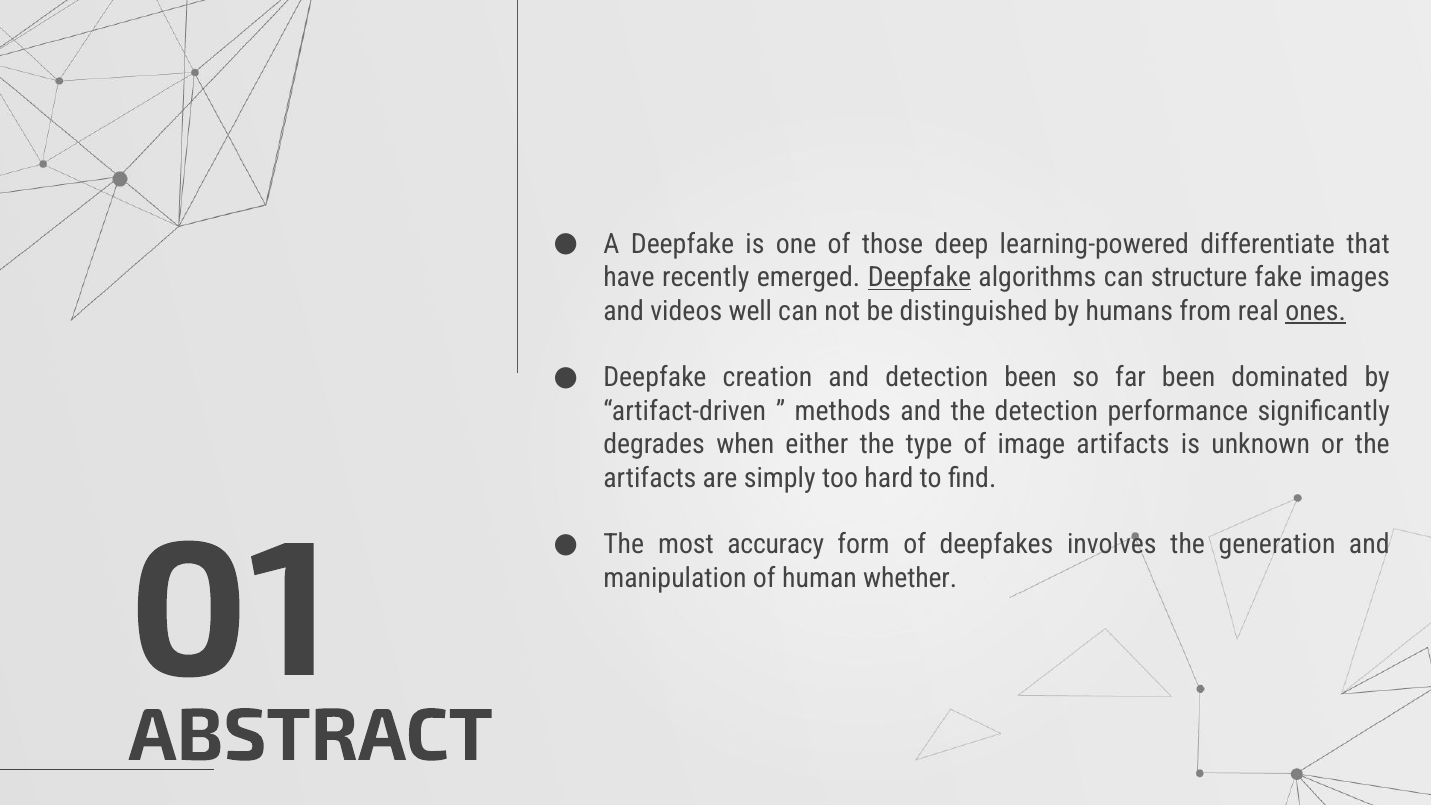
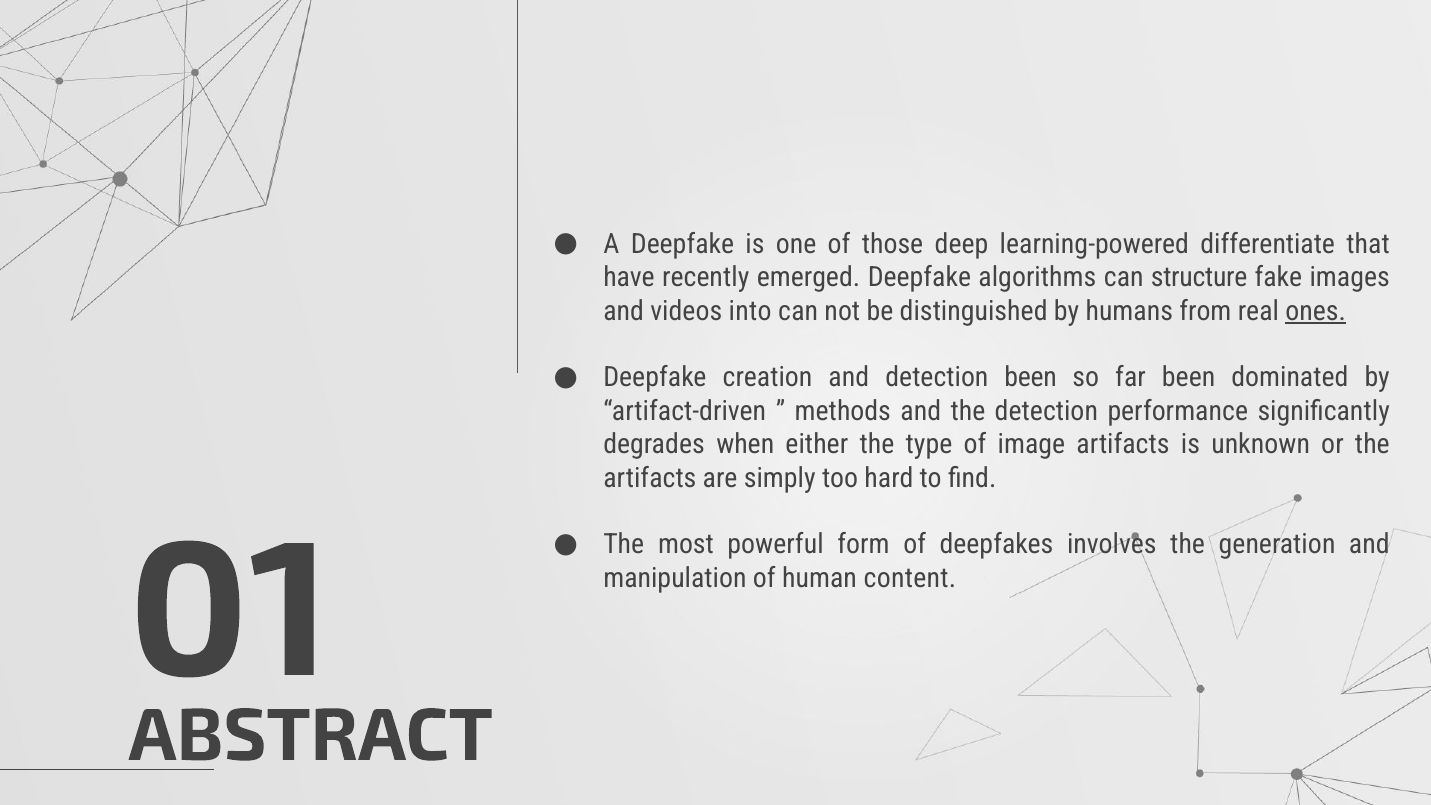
Deepfake at (919, 277) underline: present -> none
well: well -> into
accuracy: accuracy -> powerful
whether: whether -> content
